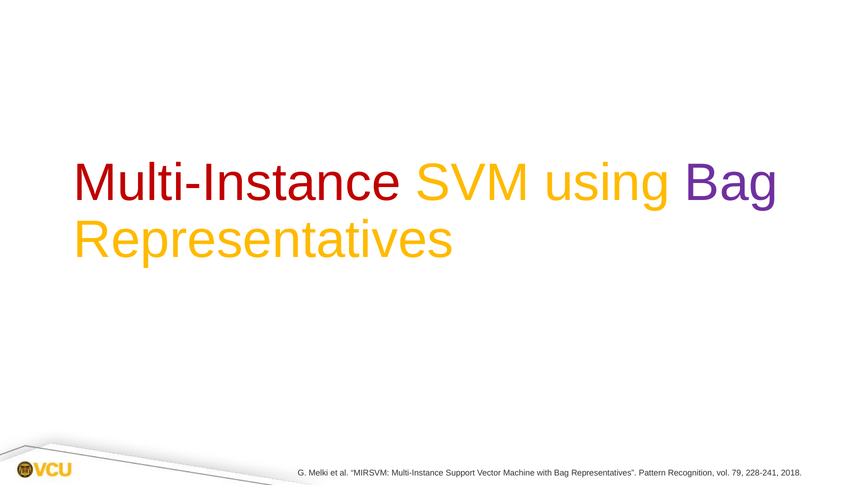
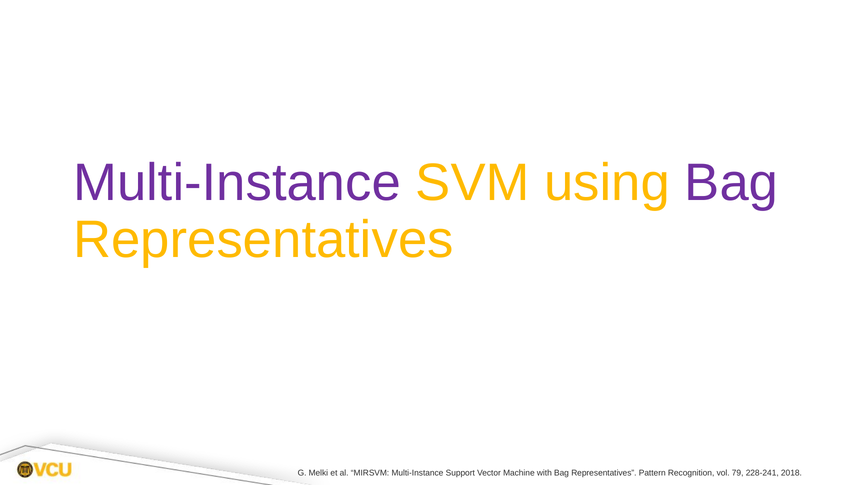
Multi-Instance at (237, 183) colour: red -> purple
